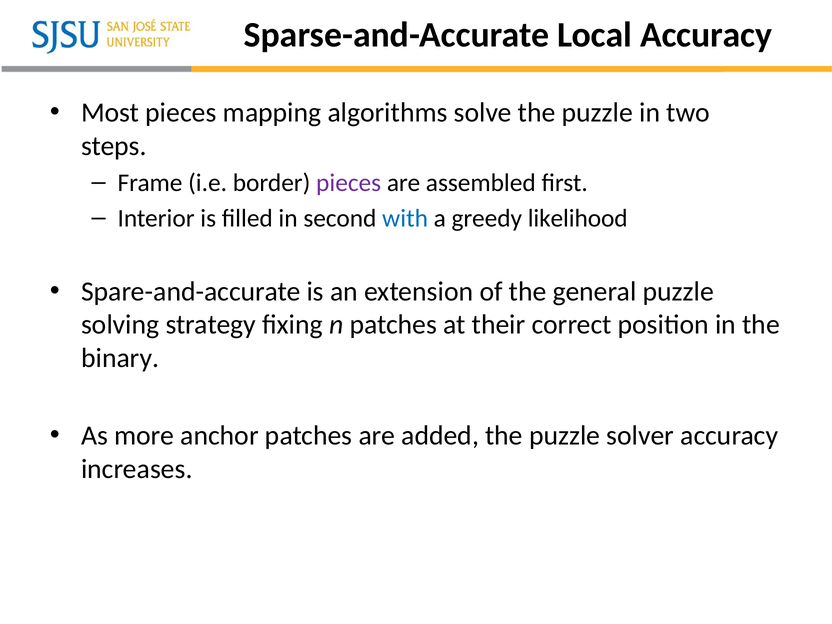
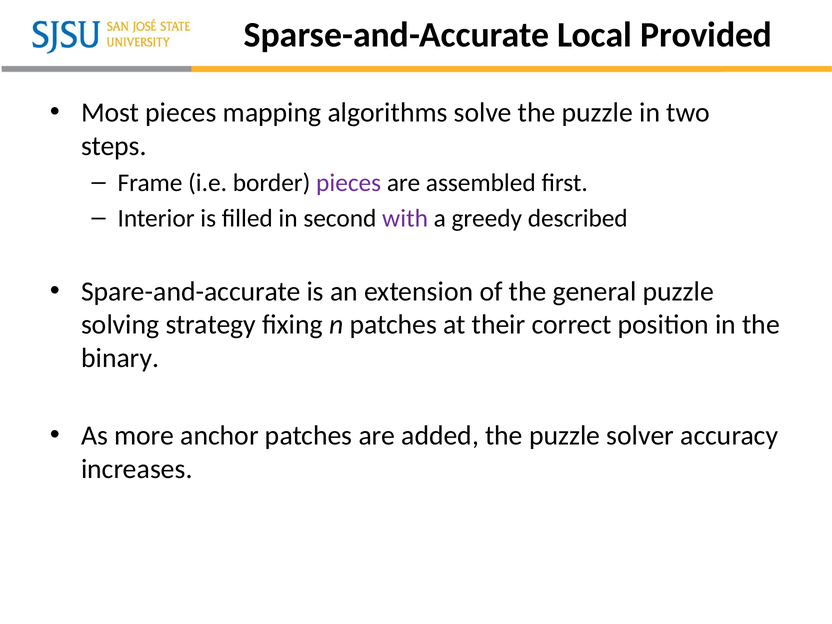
Local Accuracy: Accuracy -> Provided
with colour: blue -> purple
likelihood: likelihood -> described
